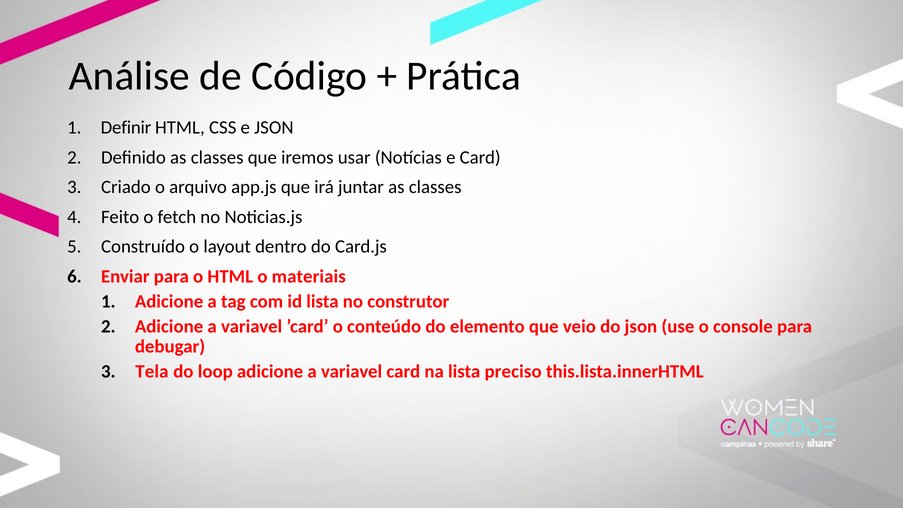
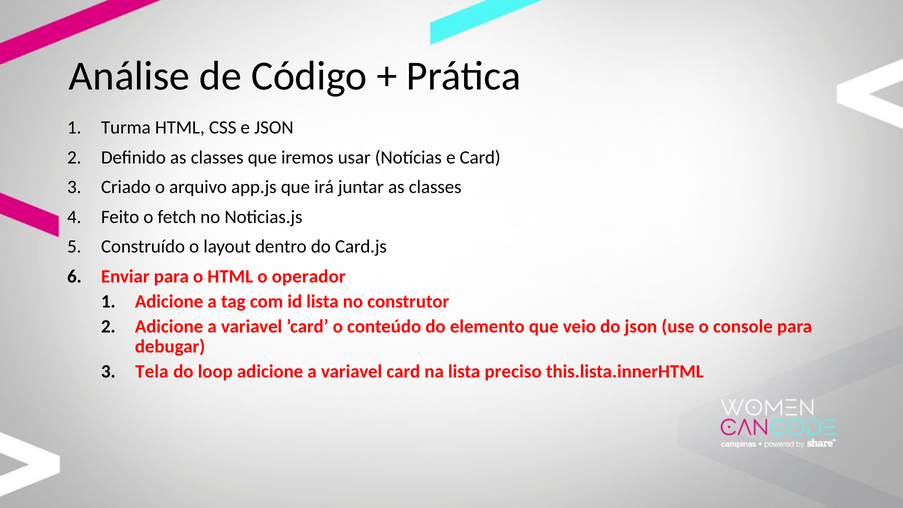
Definir: Definir -> Turma
materiais: materiais -> operador
